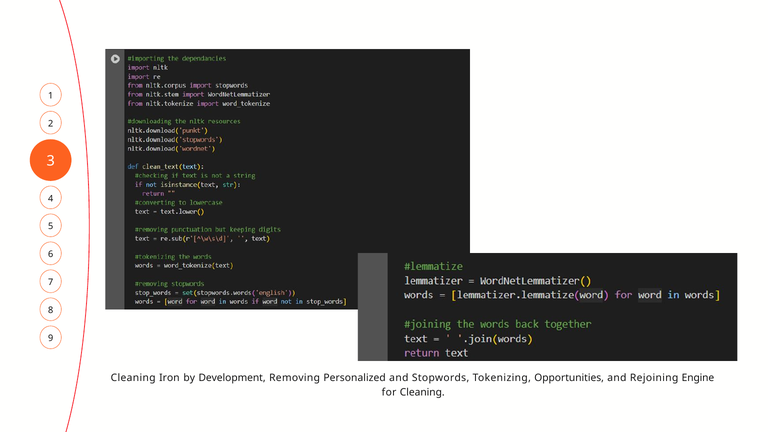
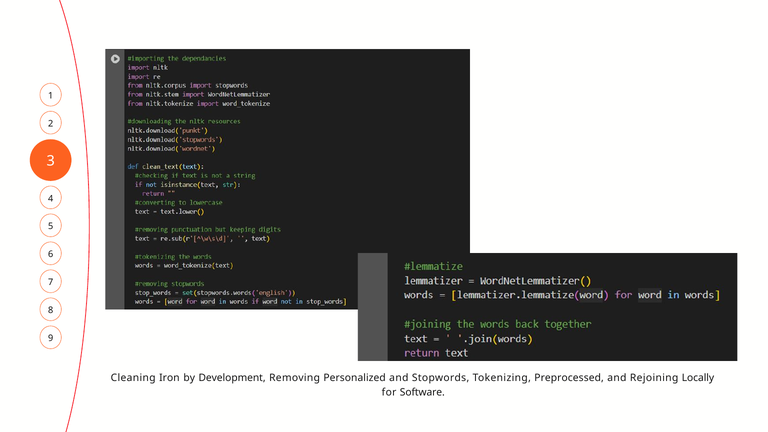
Opportunities: Opportunities -> Preprocessed
Engine: Engine -> Locally
for Cleaning: Cleaning -> Software
